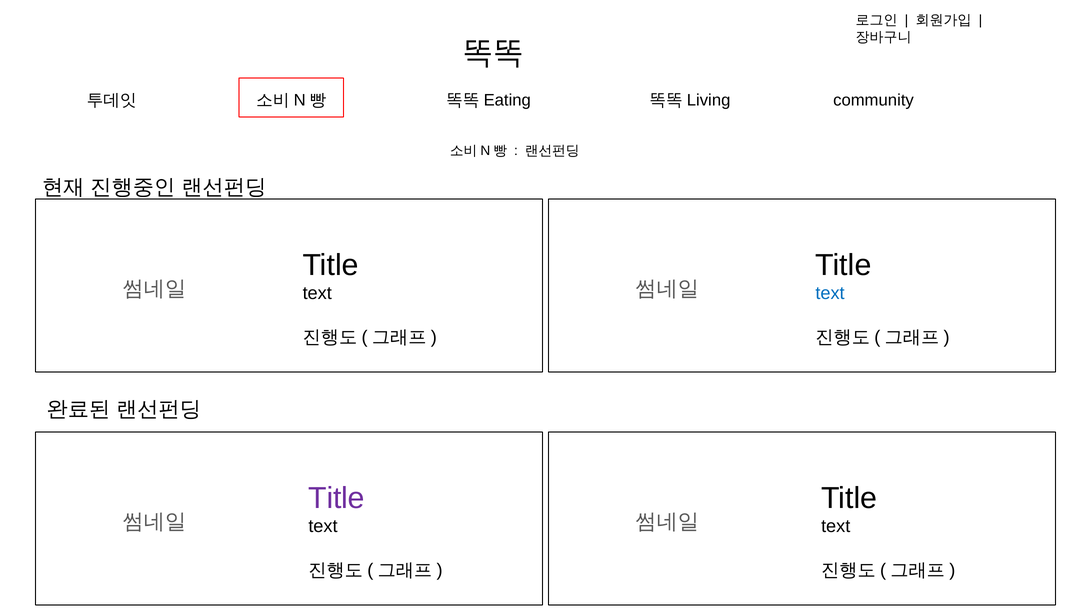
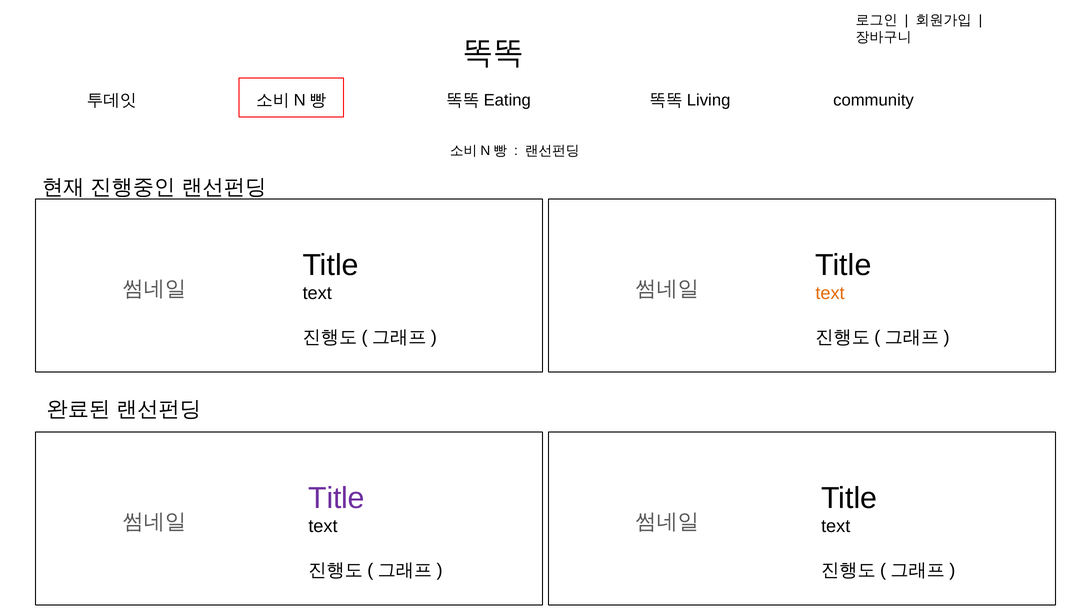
text at (830, 293) colour: blue -> orange
